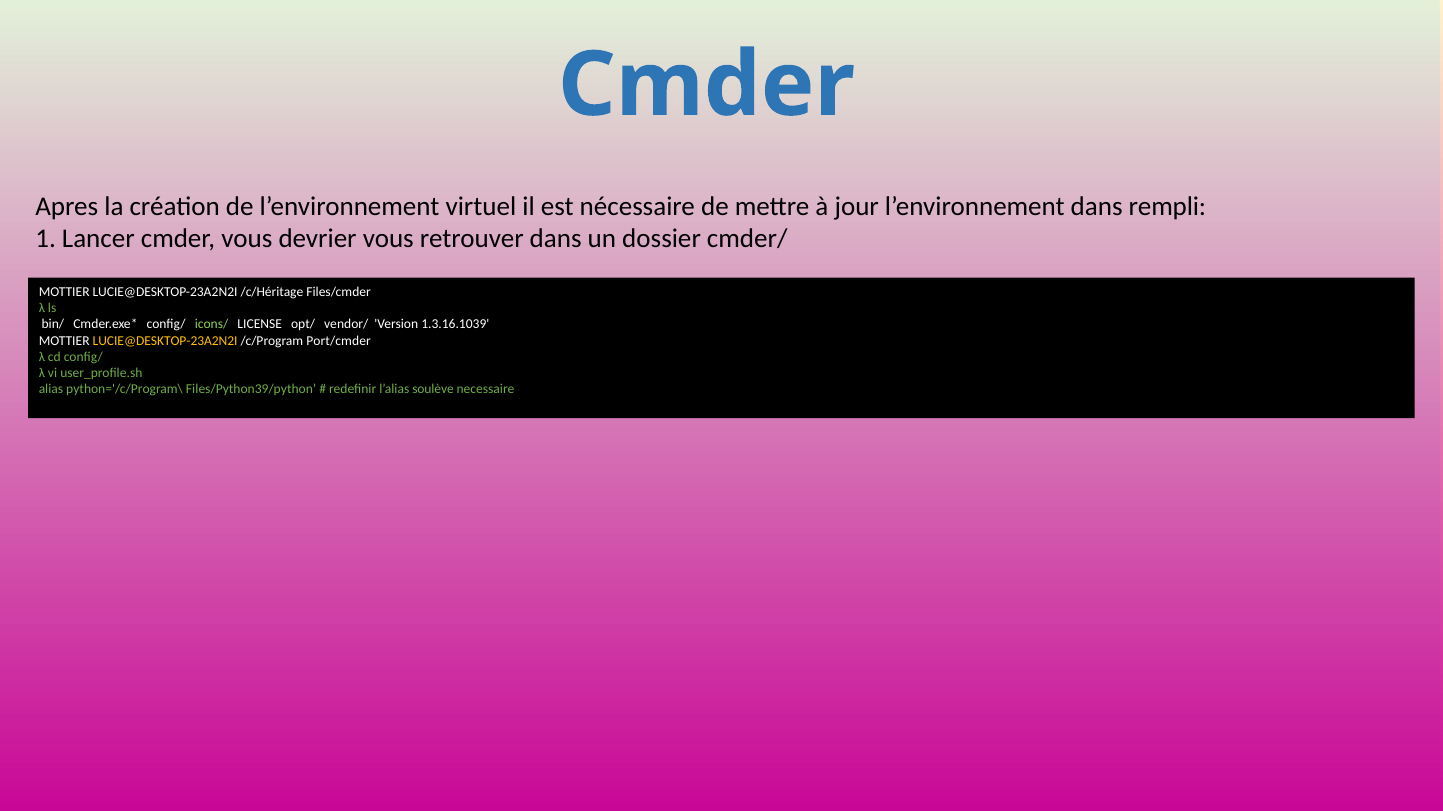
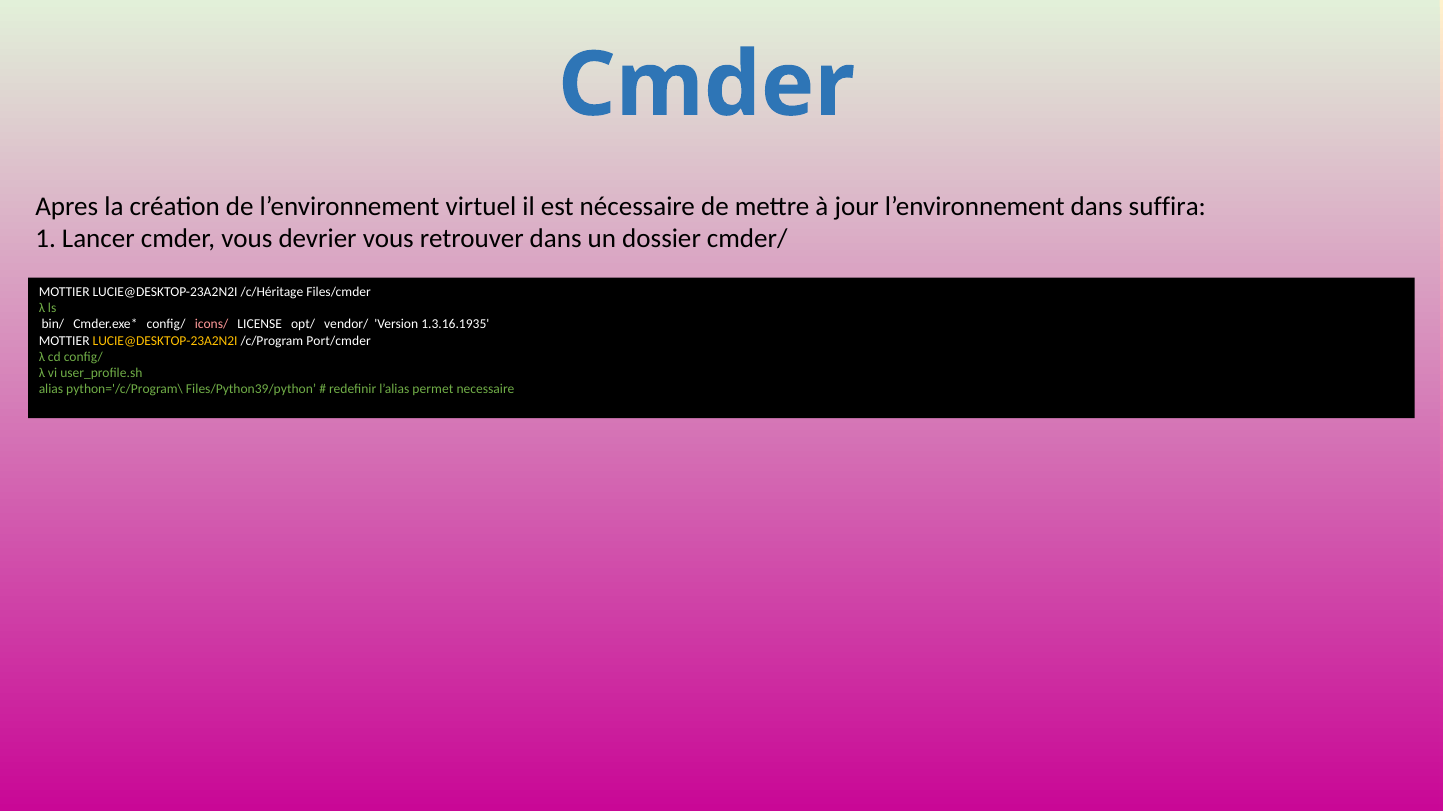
rempli: rempli -> suffira
icons/ colour: light green -> pink
1.3.16.1039: 1.3.16.1039 -> 1.3.16.1935
soulève: soulève -> permet
